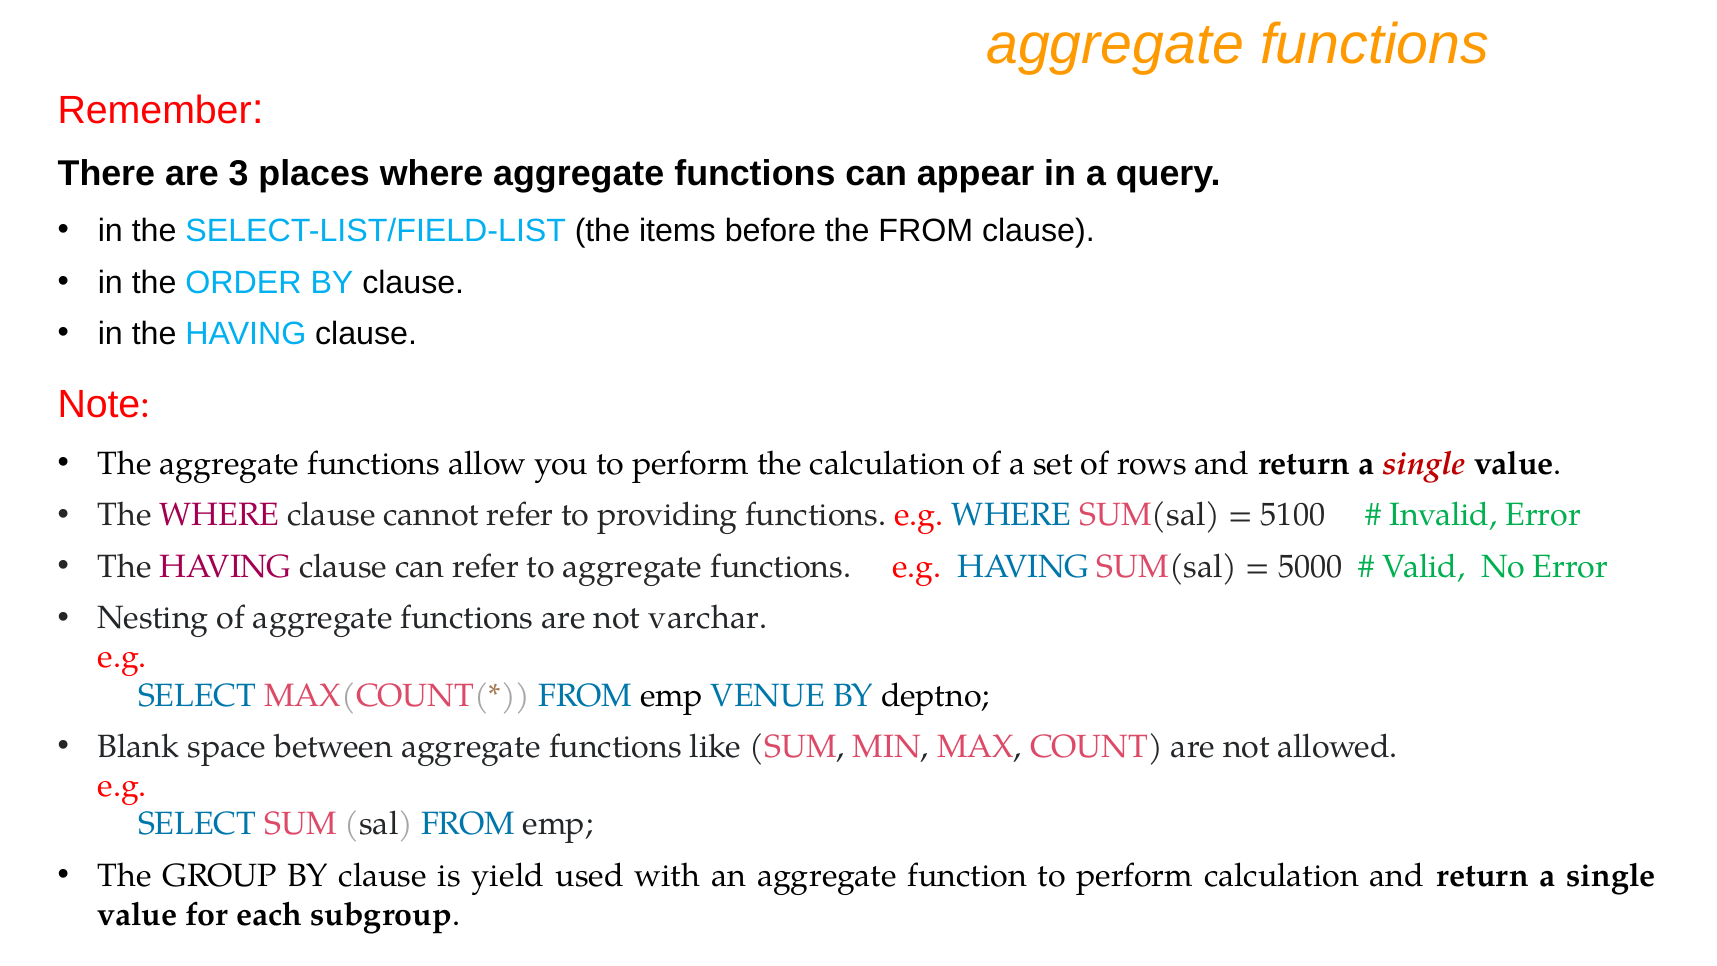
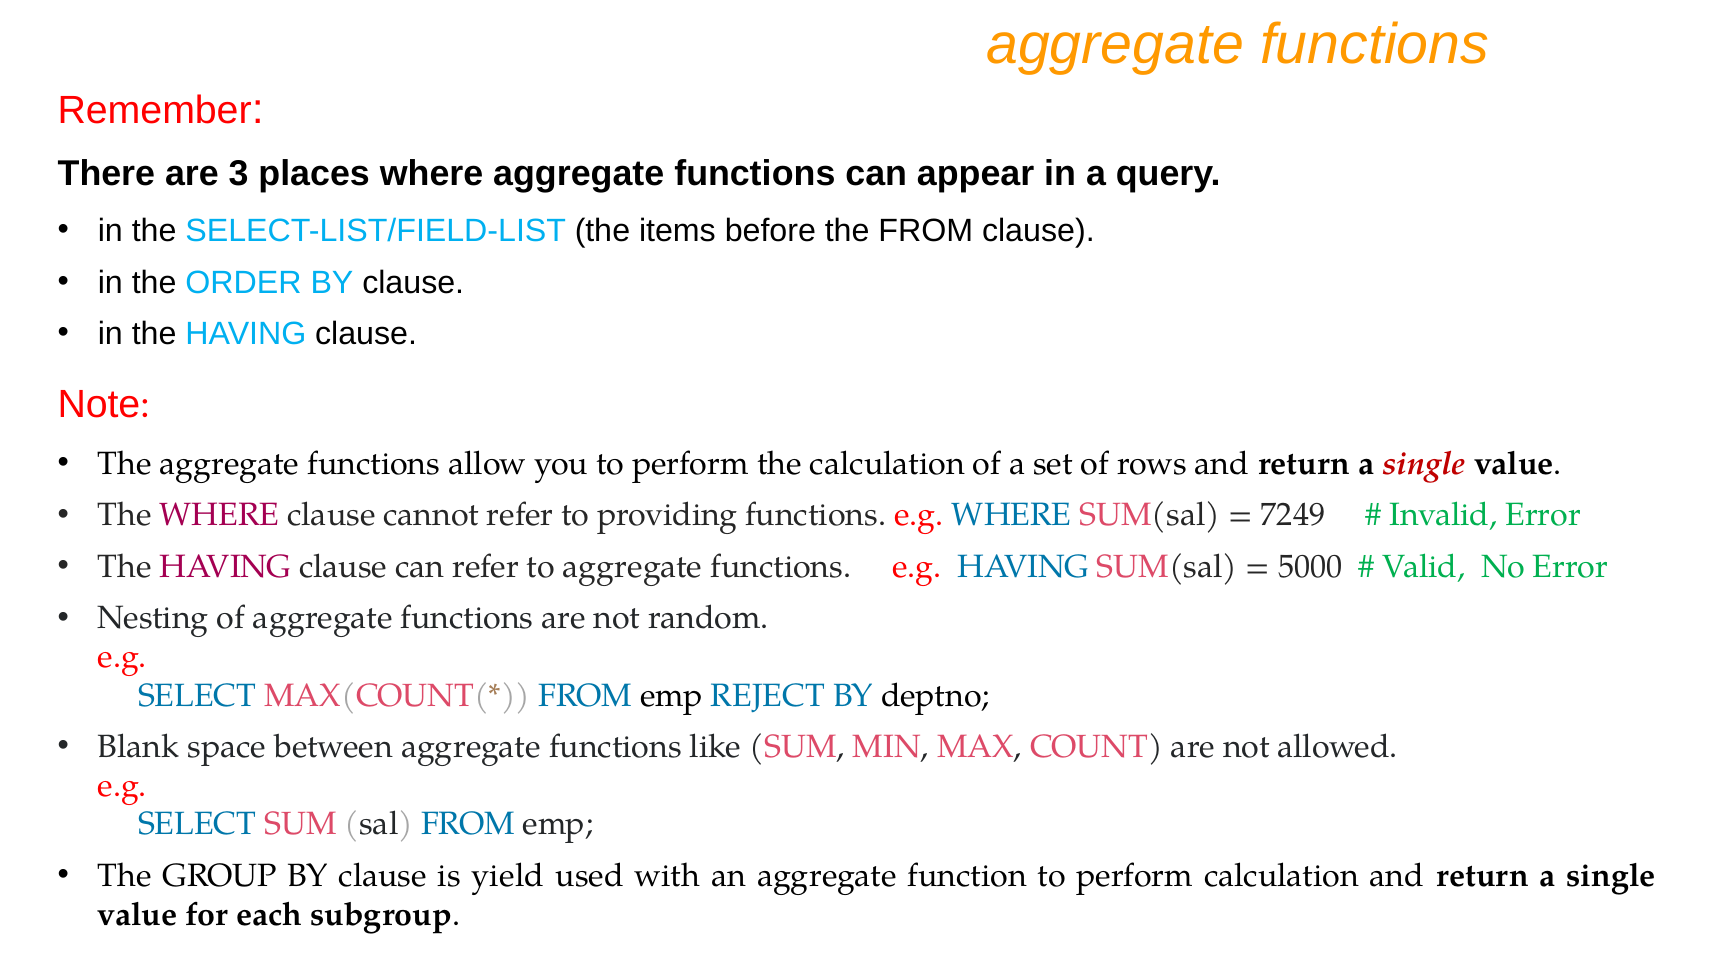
5100: 5100 -> 7249
varchar: varchar -> random
VENUE: VENUE -> REJECT
